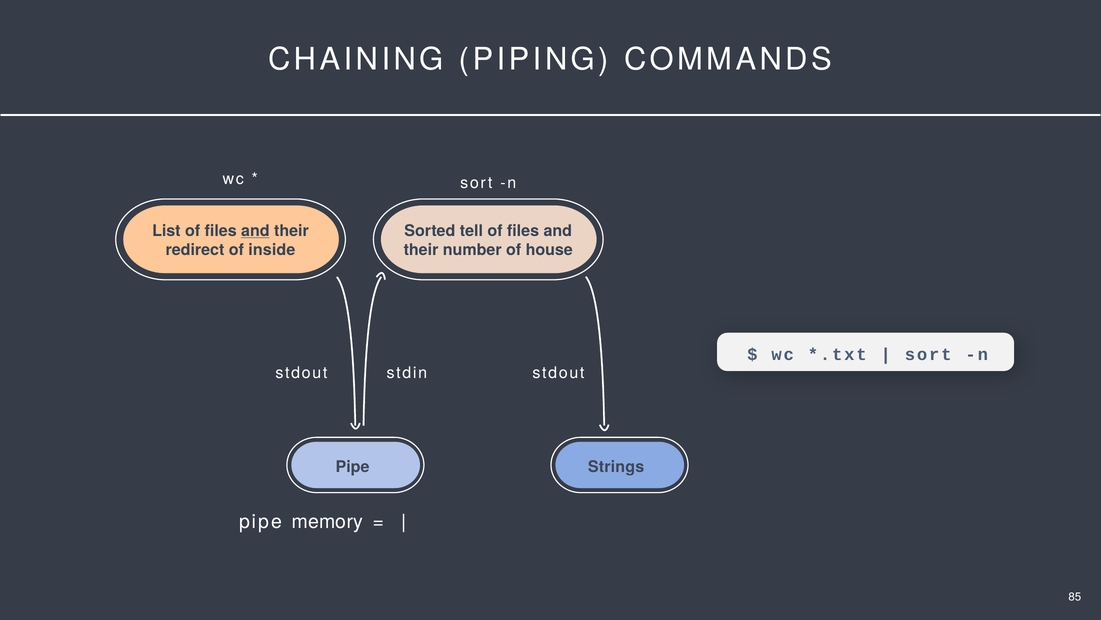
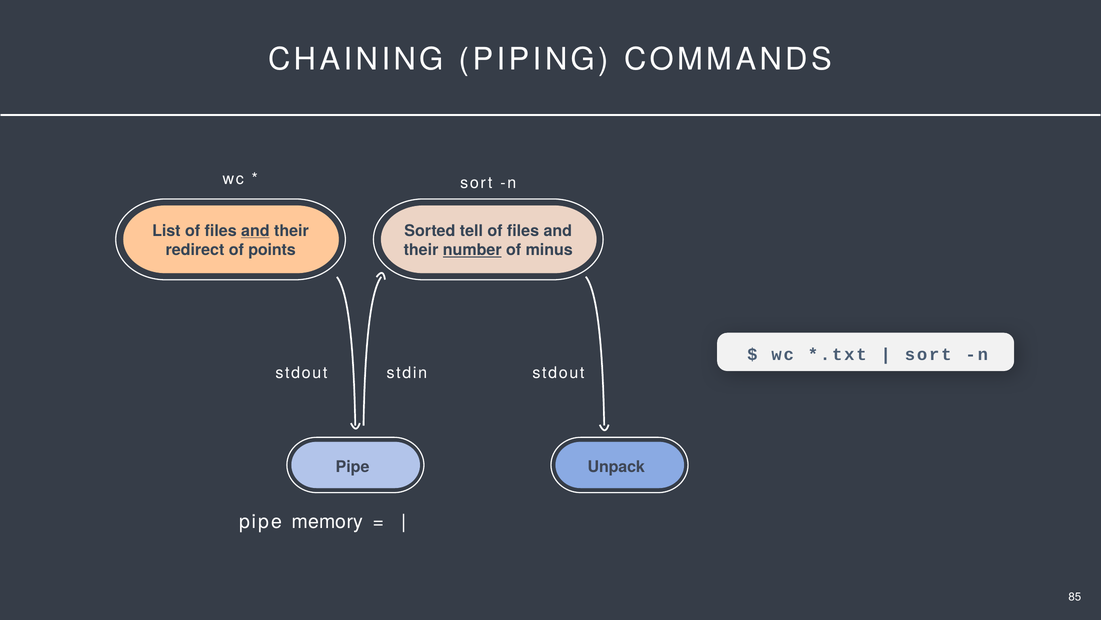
inside: inside -> points
number underline: none -> present
house: house -> minus
Strings: Strings -> Unpack
